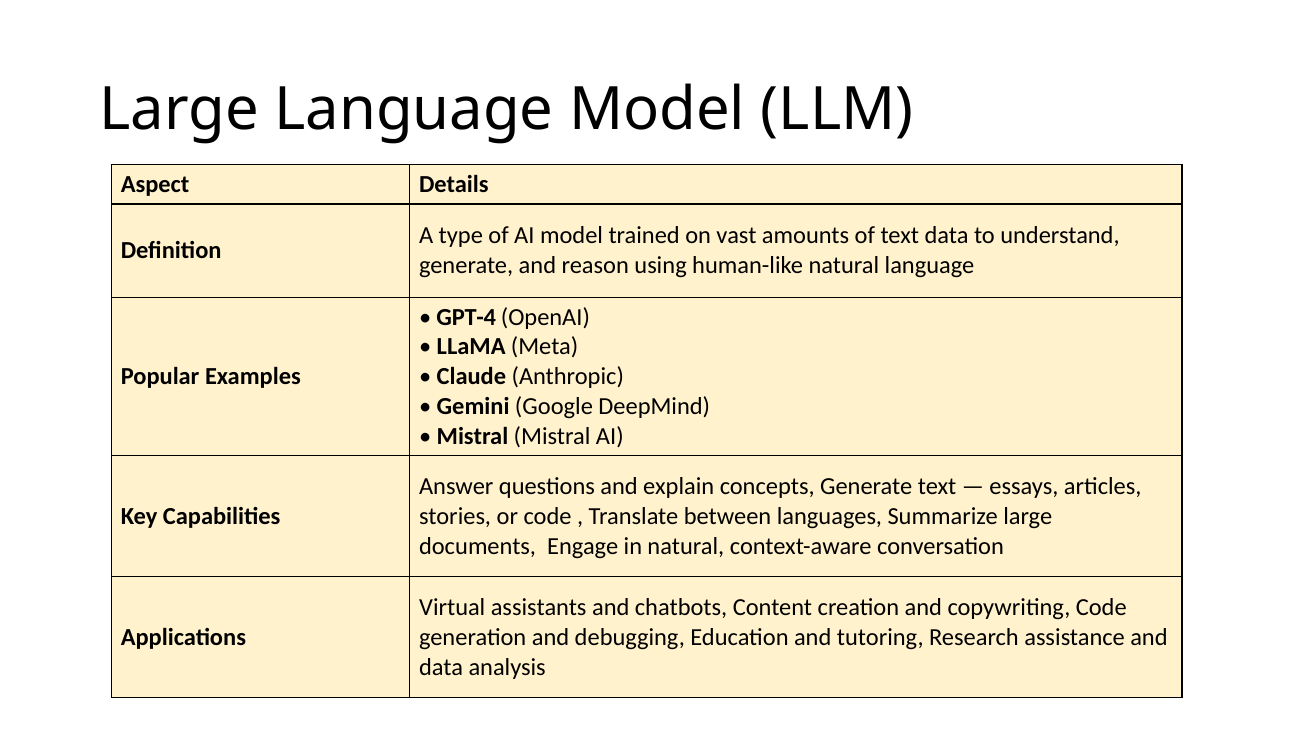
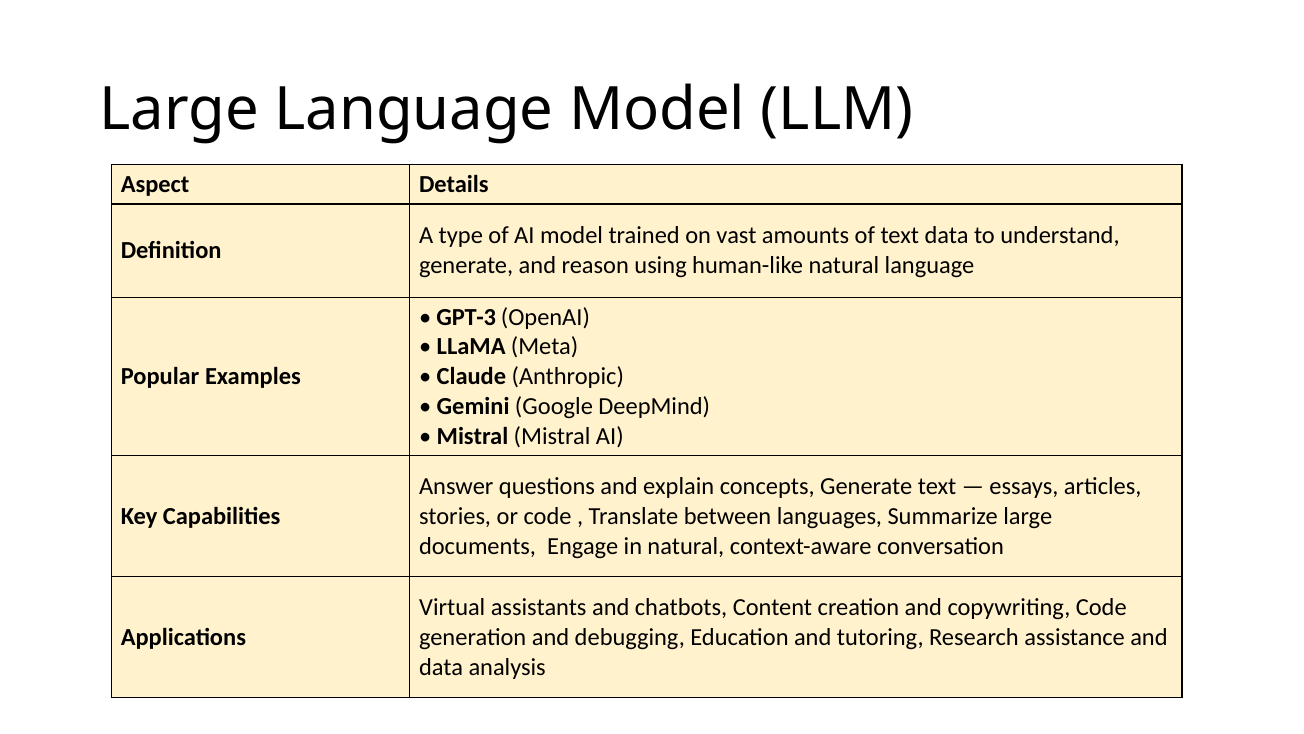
GPT-4: GPT-4 -> GPT-3
